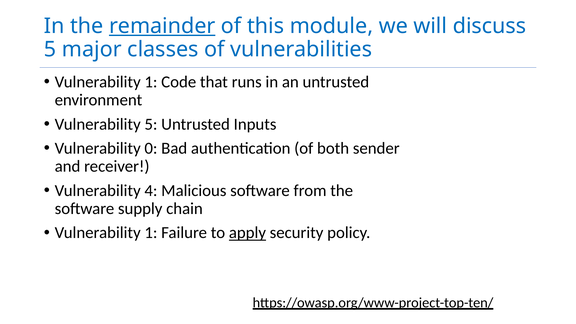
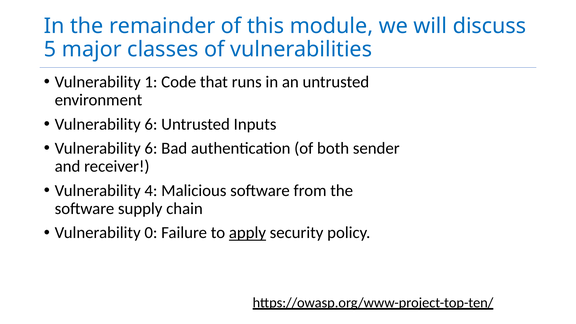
remainder underline: present -> none
5 at (151, 124): 5 -> 6
0 at (151, 148): 0 -> 6
1 at (151, 233): 1 -> 0
